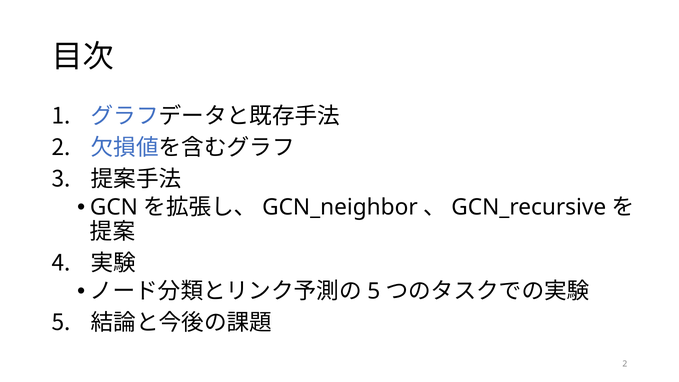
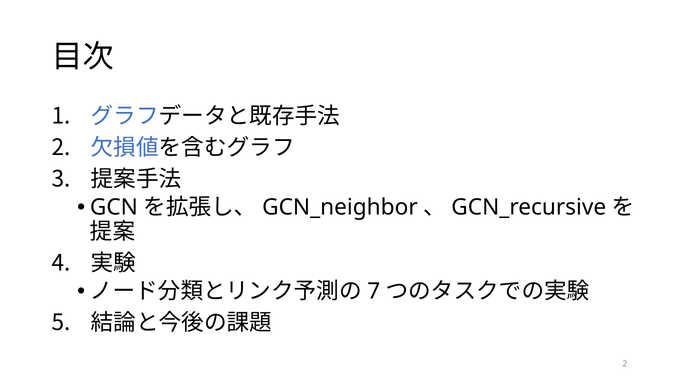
5 at (374, 291): 5 -> 7
